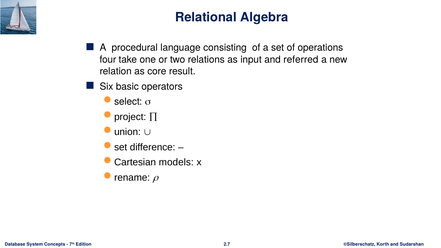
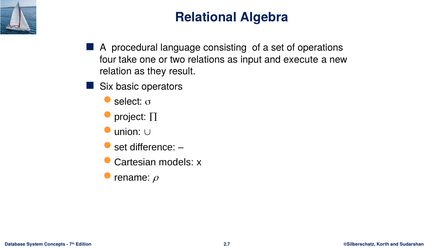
referred: referred -> execute
core: core -> they
